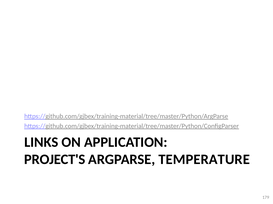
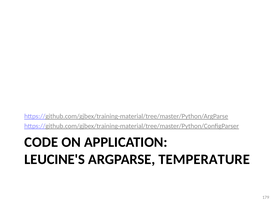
LINKS: LINKS -> CODE
PROJECT'S: PROJECT'S -> LEUCINE'S
